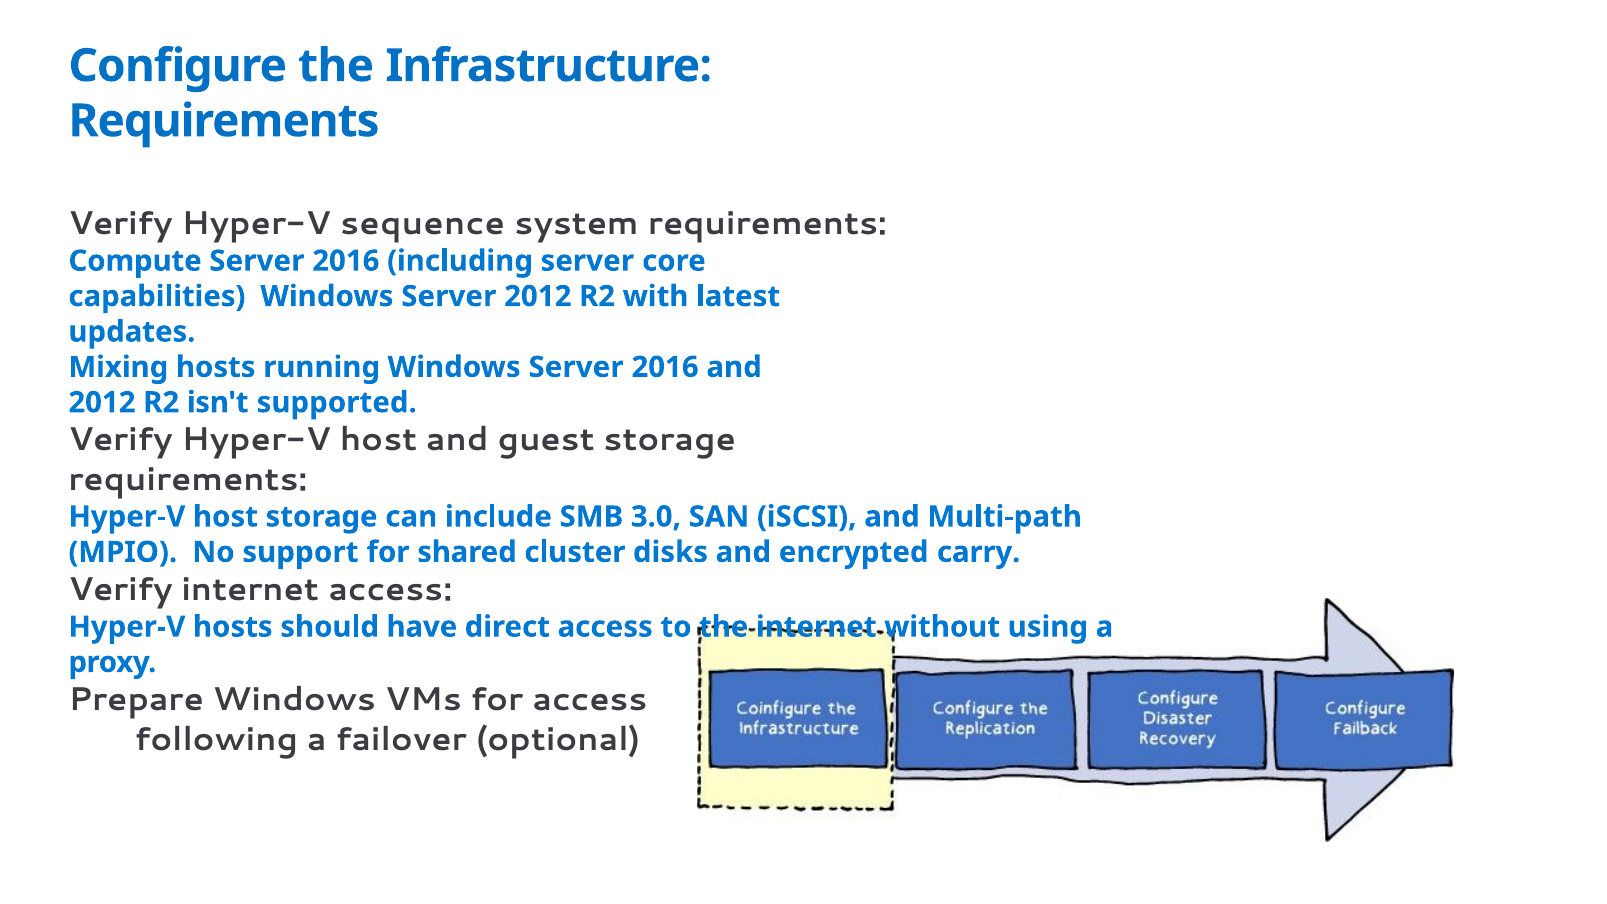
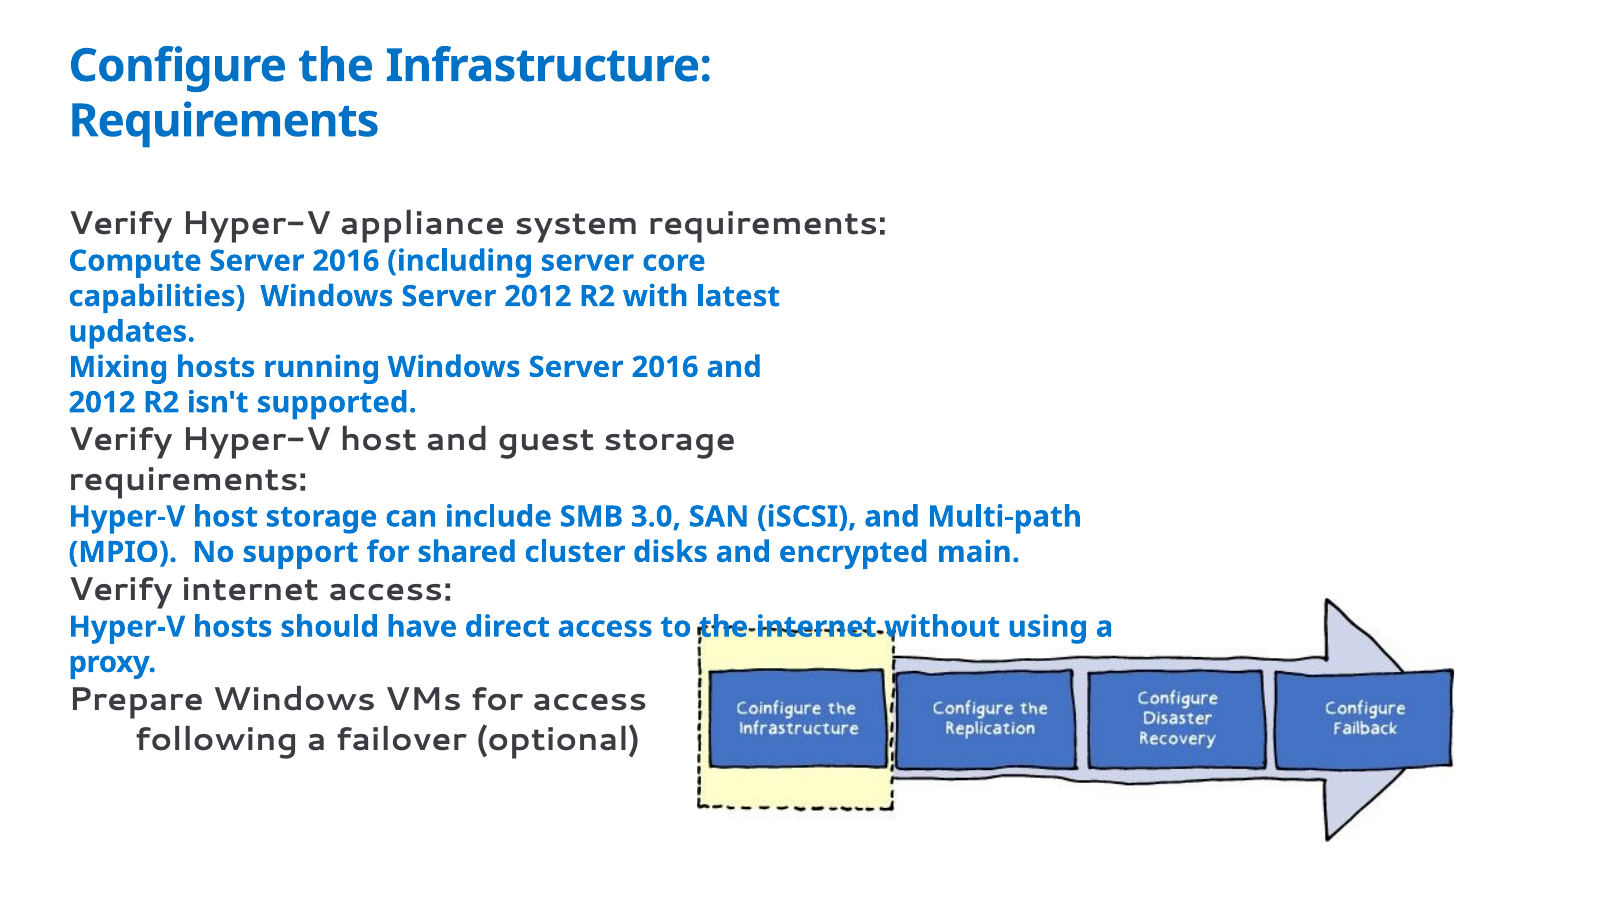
sequence: sequence -> appliance
carry: carry -> main
